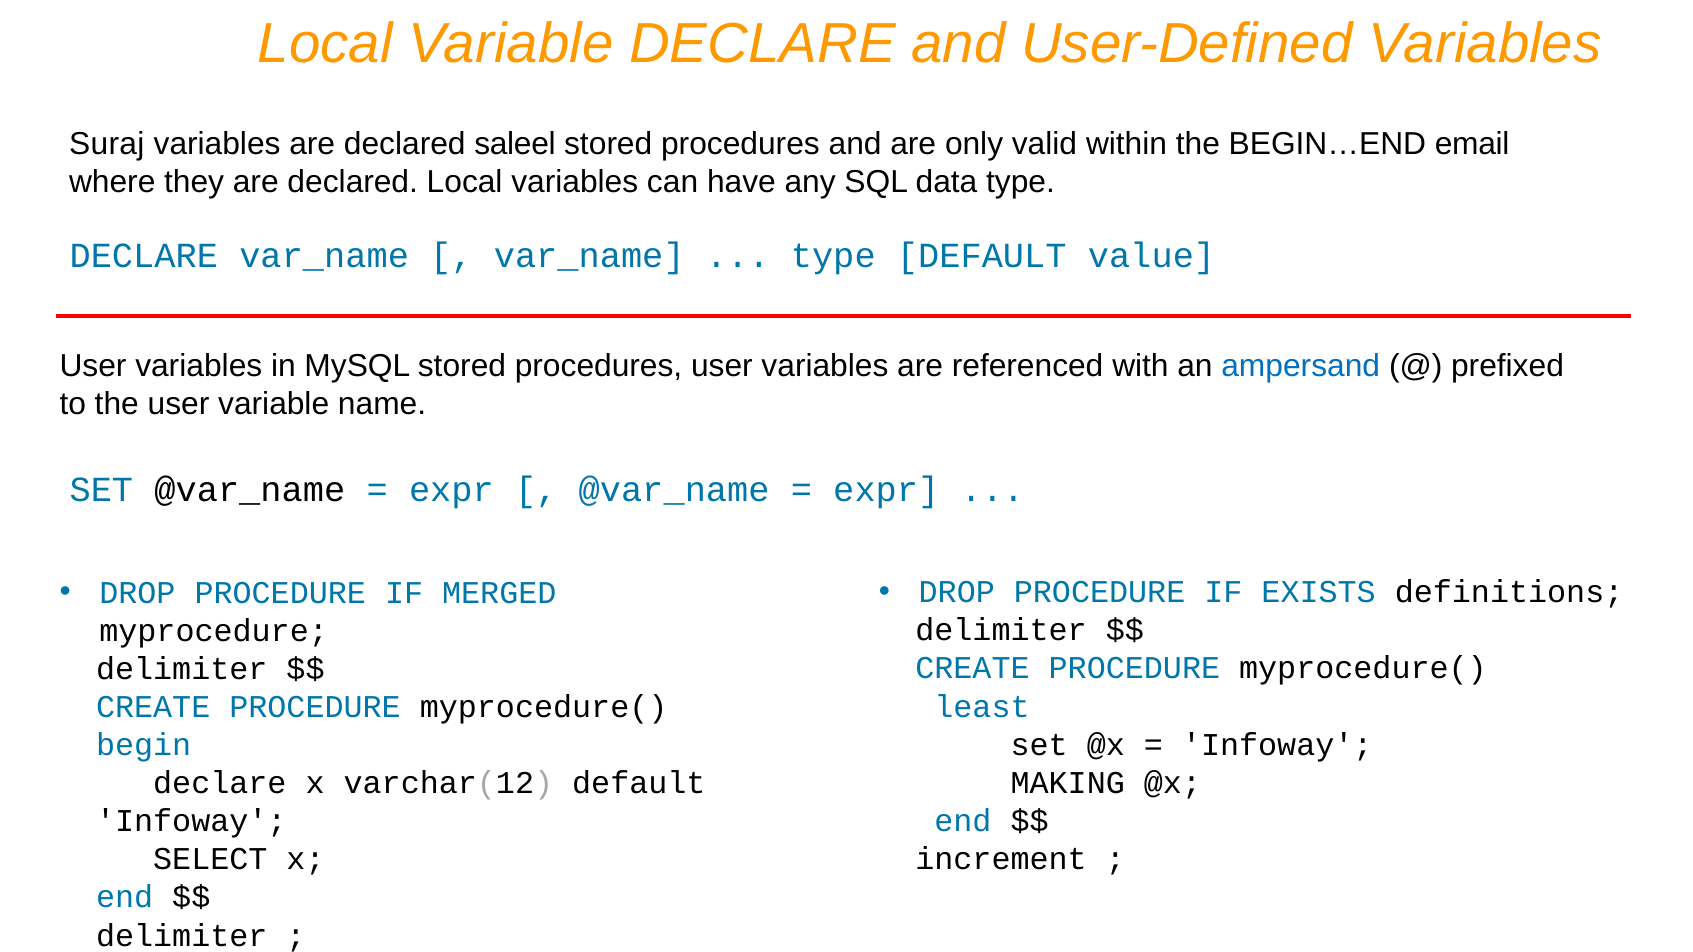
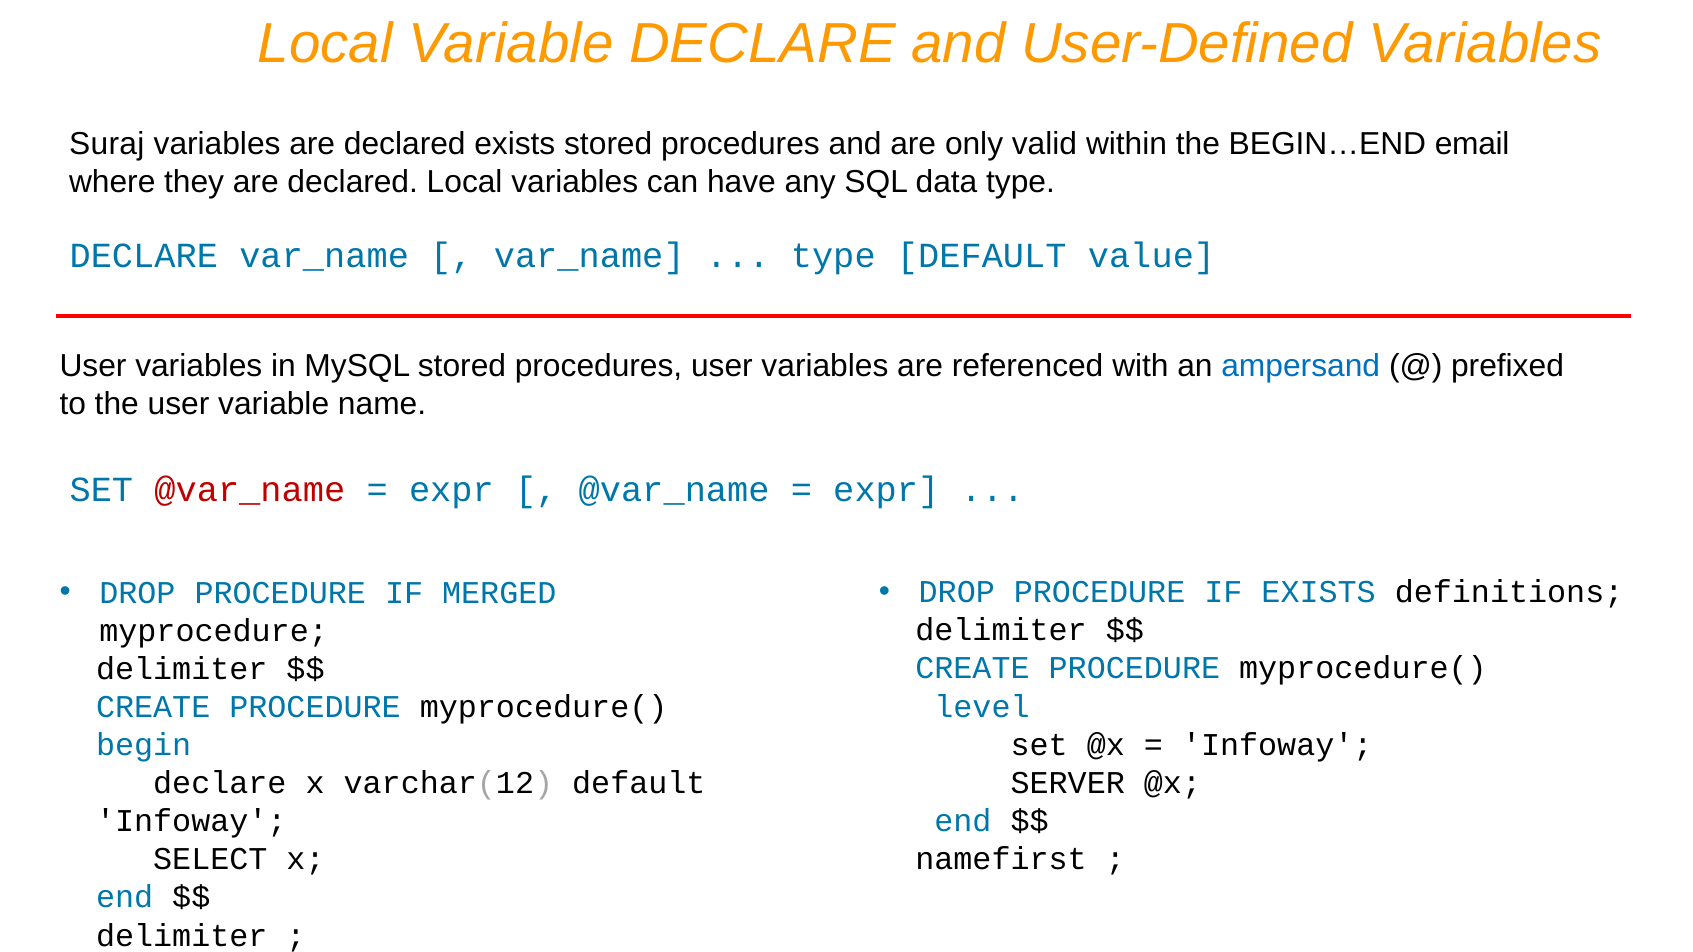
declared saleel: saleel -> exists
@var_name at (250, 490) colour: black -> red
least: least -> level
MAKING: MAKING -> SERVER
increment: increment -> namefirst
